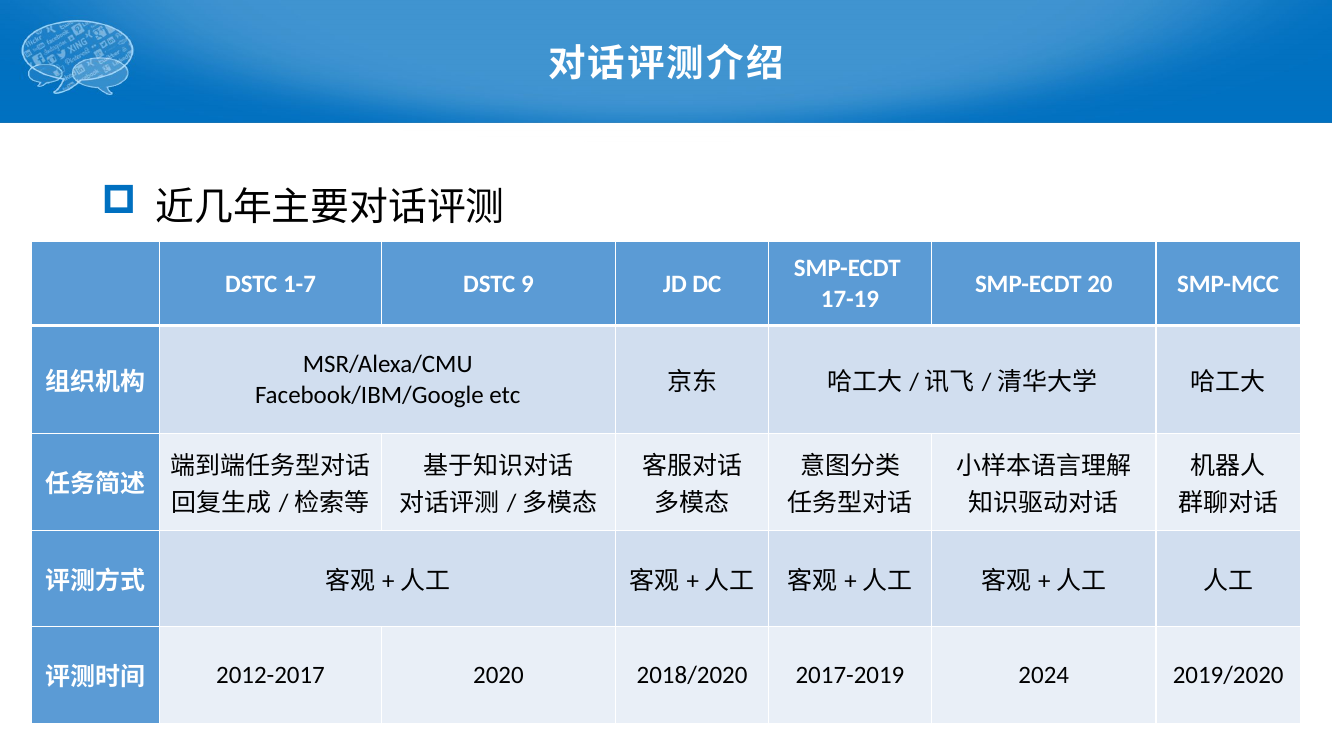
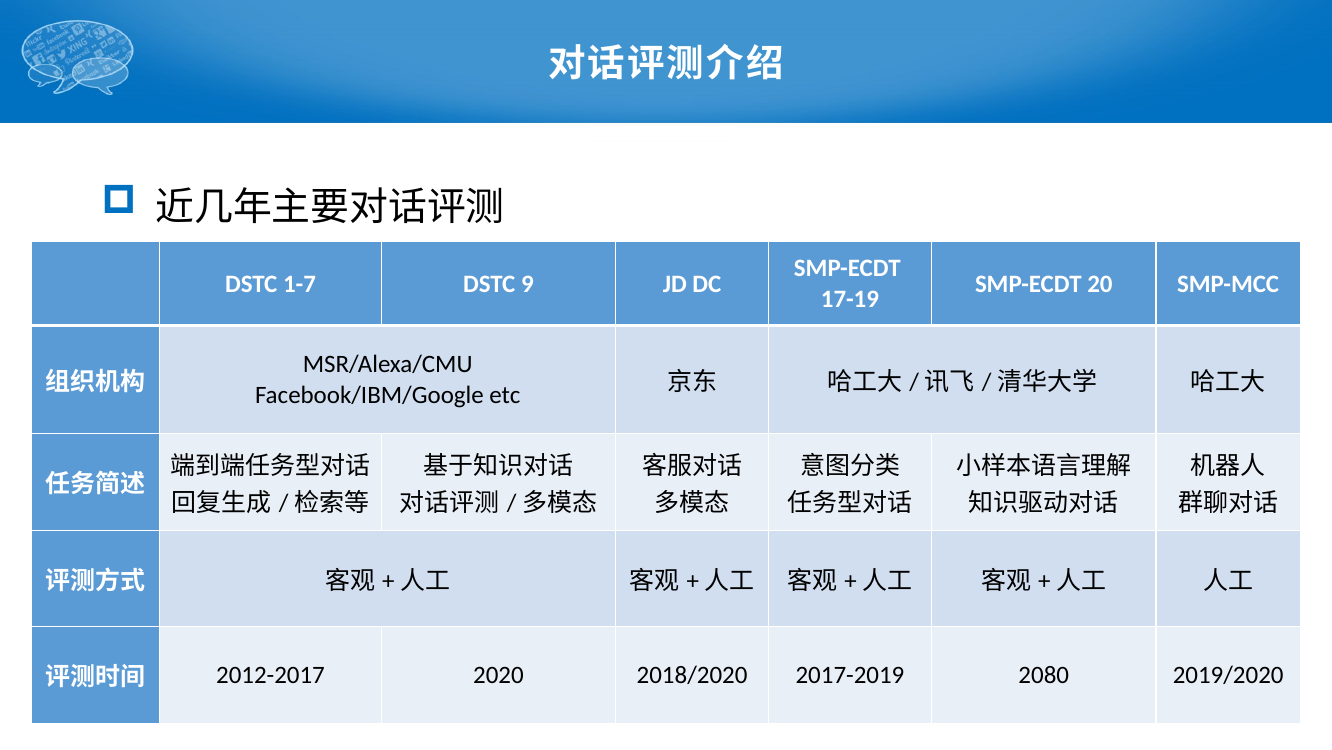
2024: 2024 -> 2080
